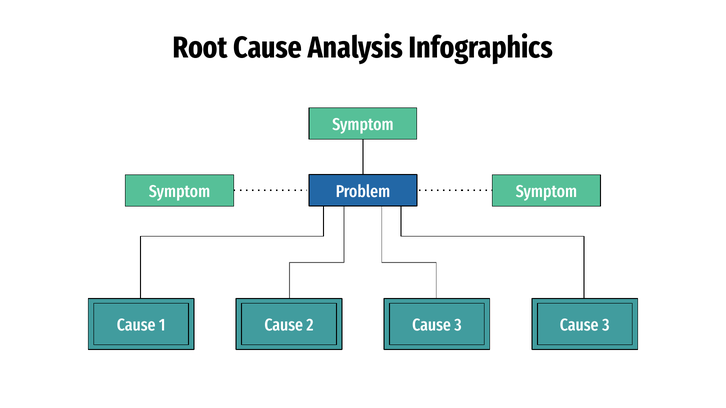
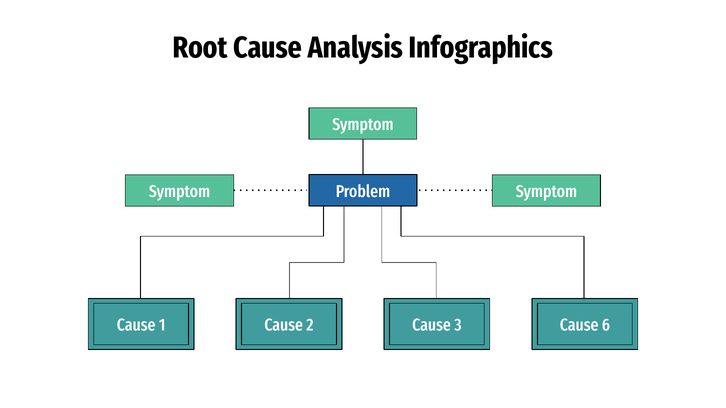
3 at (606, 326): 3 -> 6
